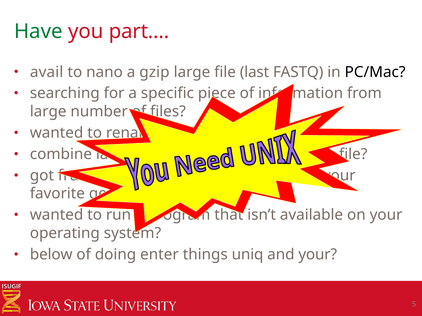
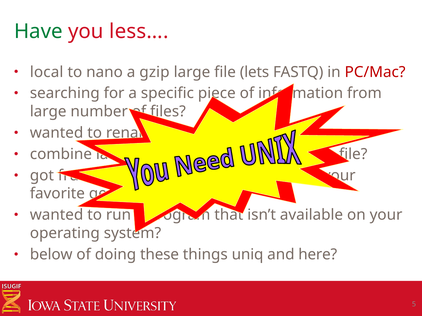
part…: part… -> less…
avail: avail -> local
last: last -> lets
PC/Mac colour: black -> red
enter: enter -> these
and your: your -> here
